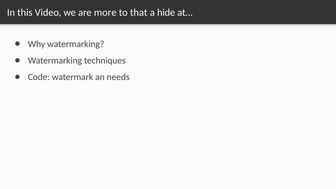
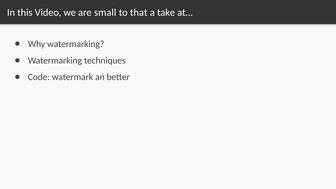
more: more -> small
hide: hide -> take
needs: needs -> better
